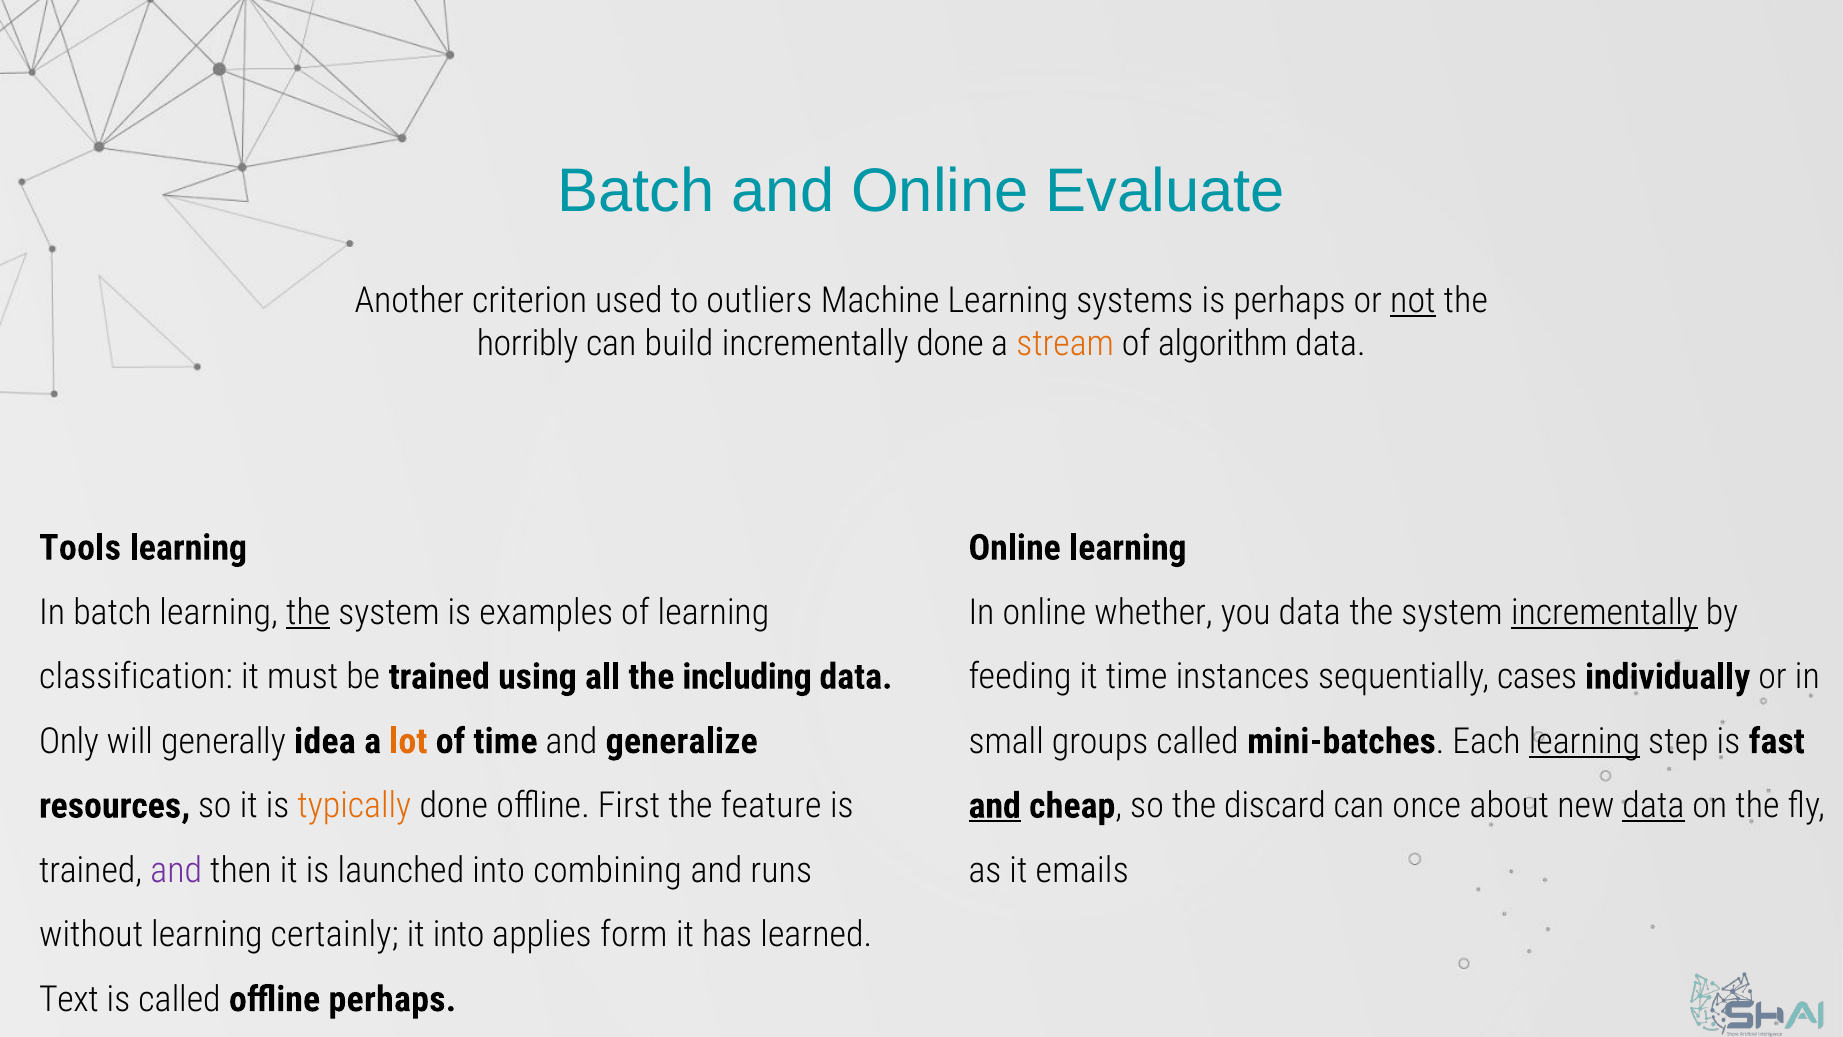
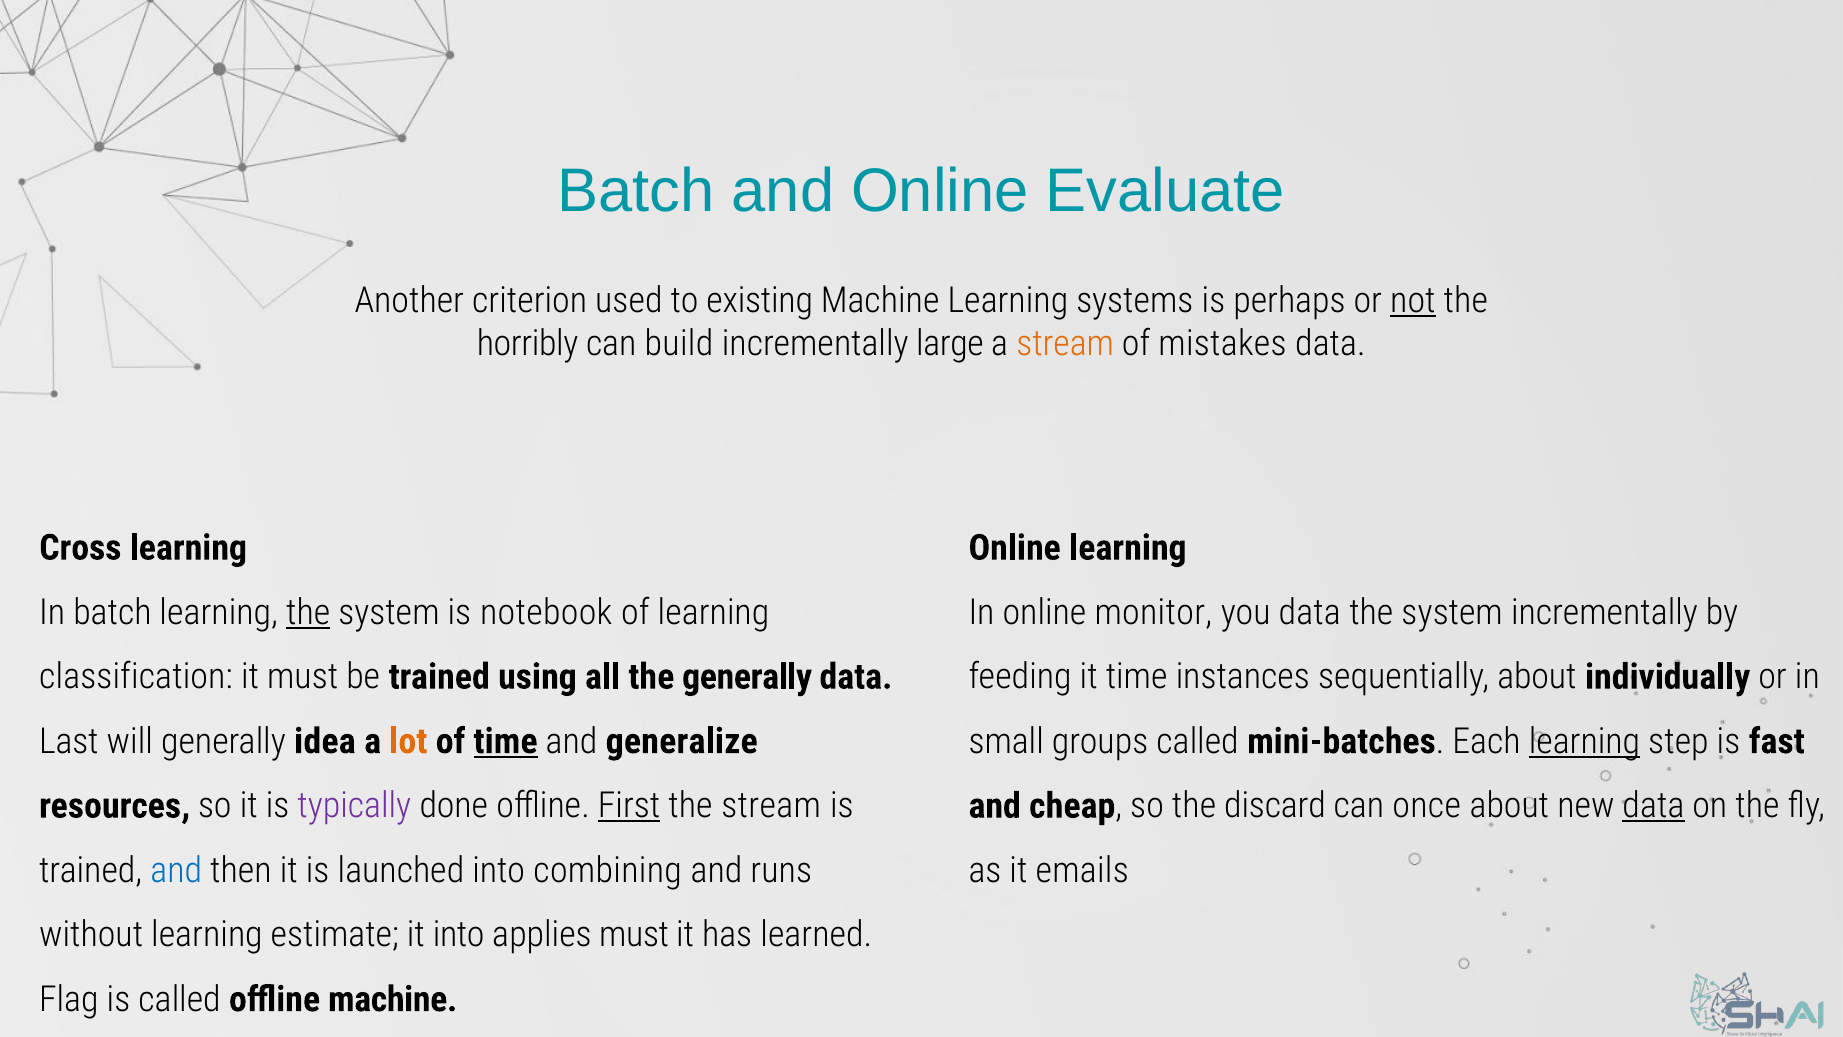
outliers: outliers -> existing
incrementally done: done -> large
algorithm: algorithm -> mistakes
Tools: Tools -> Cross
examples: examples -> notebook
whether: whether -> monitor
incrementally at (1604, 612) underline: present -> none
the including: including -> generally
sequentially cases: cases -> about
Only: Only -> Last
time at (506, 741) underline: none -> present
typically colour: orange -> purple
First underline: none -> present
the feature: feature -> stream
and at (995, 806) underline: present -> none
and at (176, 870) colour: purple -> blue
certainly: certainly -> estimate
applies form: form -> must
Text: Text -> Flag
offline perhaps: perhaps -> machine
